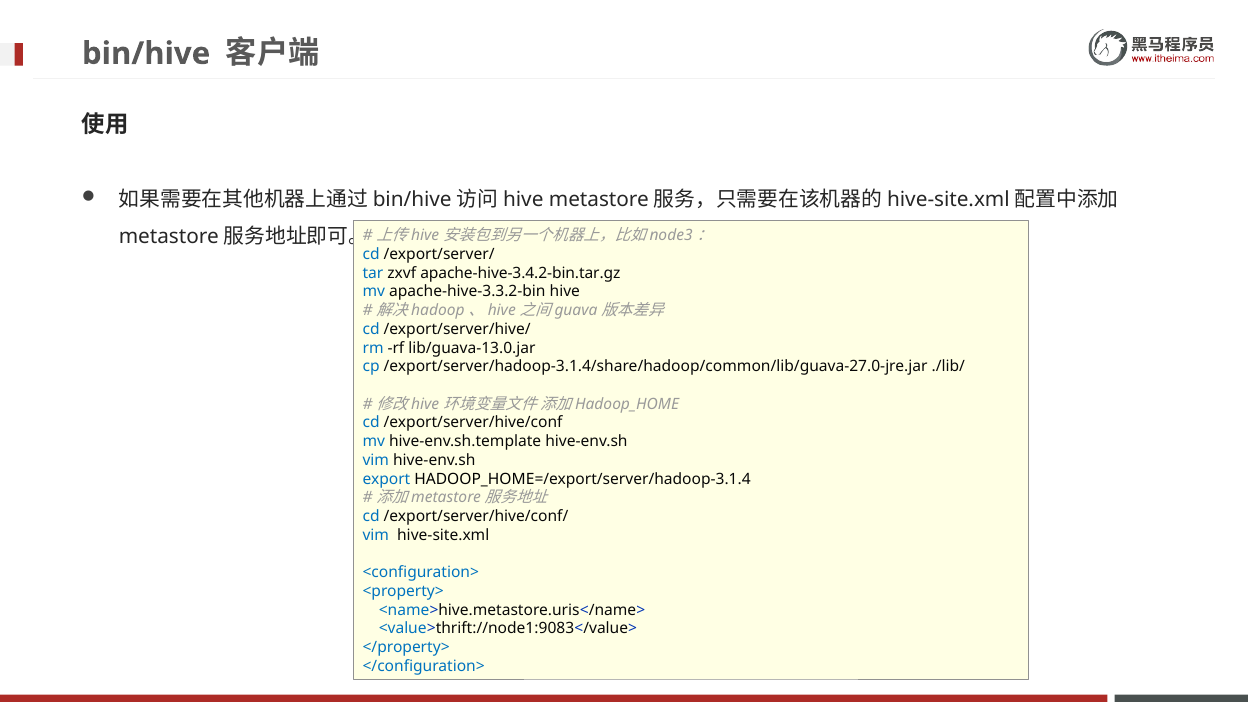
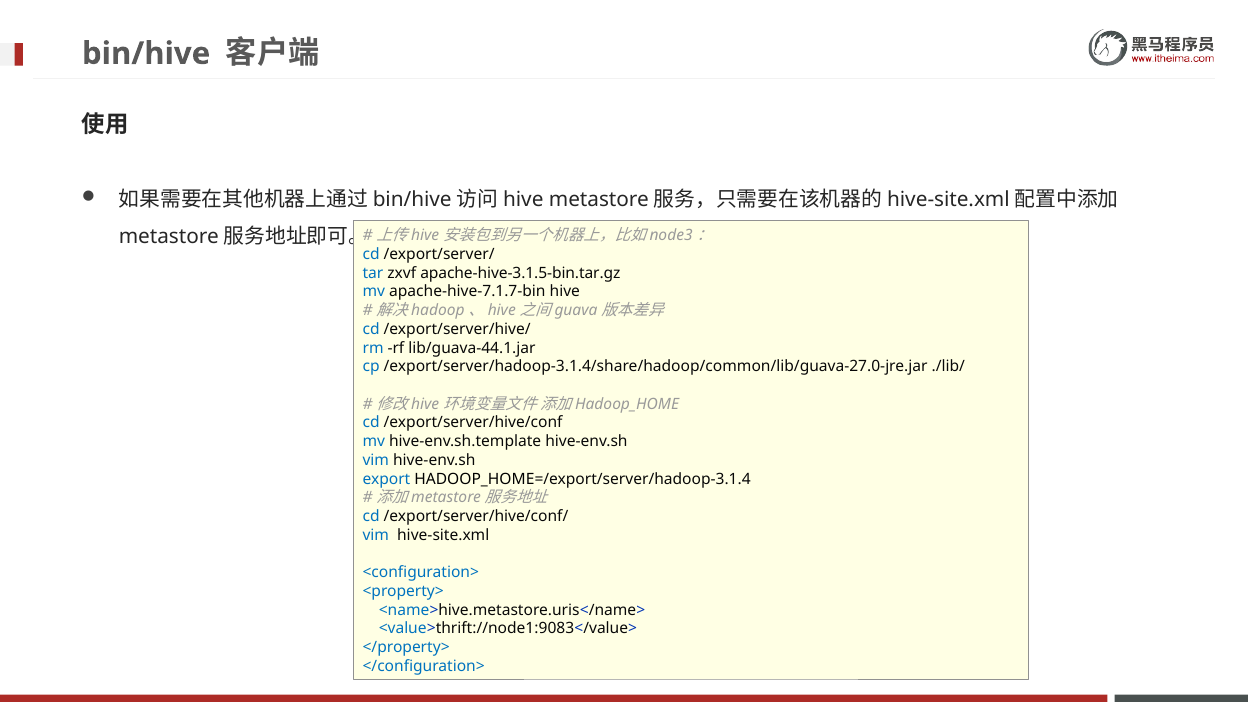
apache-hive-3.4.2-bin.tar.gz: apache-hive-3.4.2-bin.tar.gz -> apache-hive-3.1.5-bin.tar.gz
apache-hive-3.3.2-bin: apache-hive-3.3.2-bin -> apache-hive-7.1.7-bin
lib/guava-13.0.jar: lib/guava-13.0.jar -> lib/guava-44.1.jar
